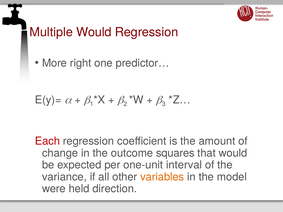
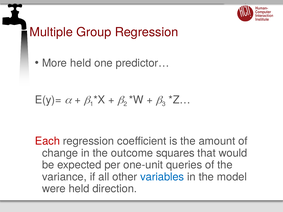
Multiple Would: Would -> Group
More right: right -> held
interval: interval -> queries
variables colour: orange -> blue
